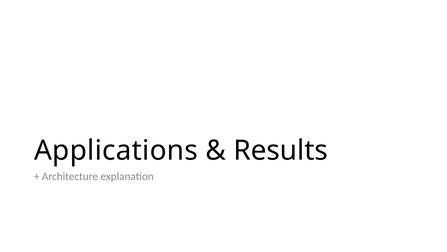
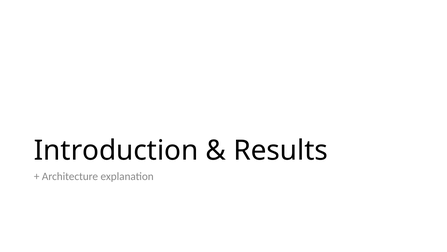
Applications: Applications -> Introduction
